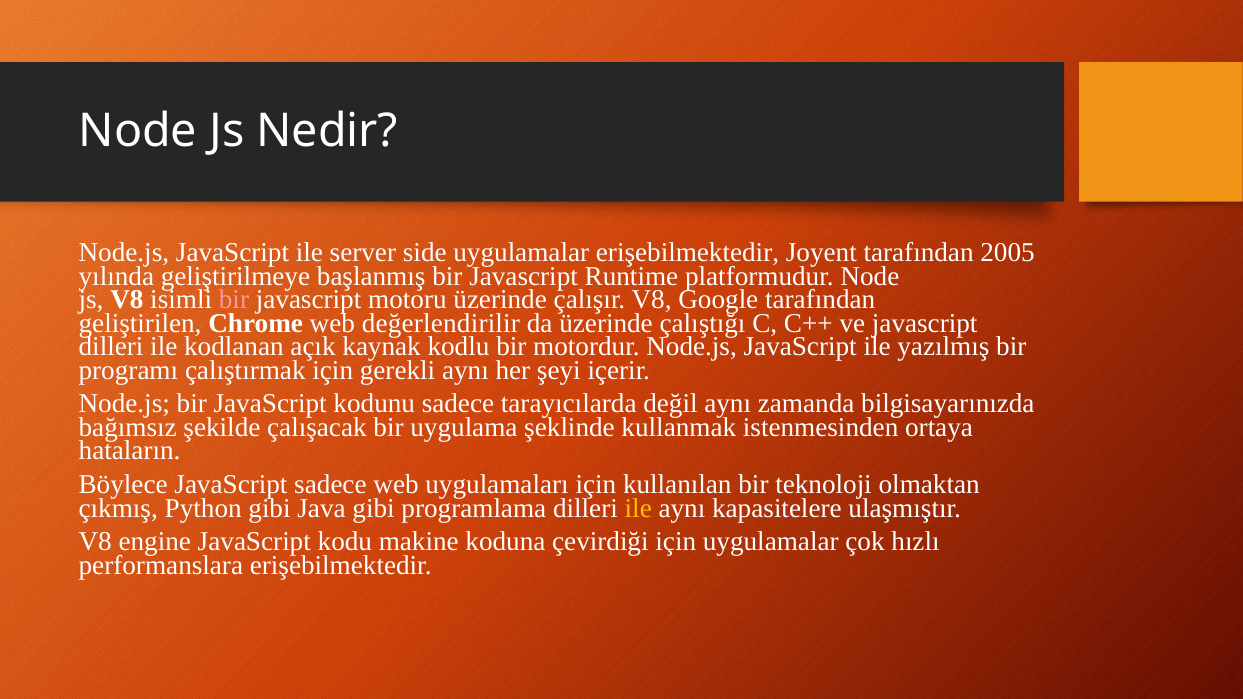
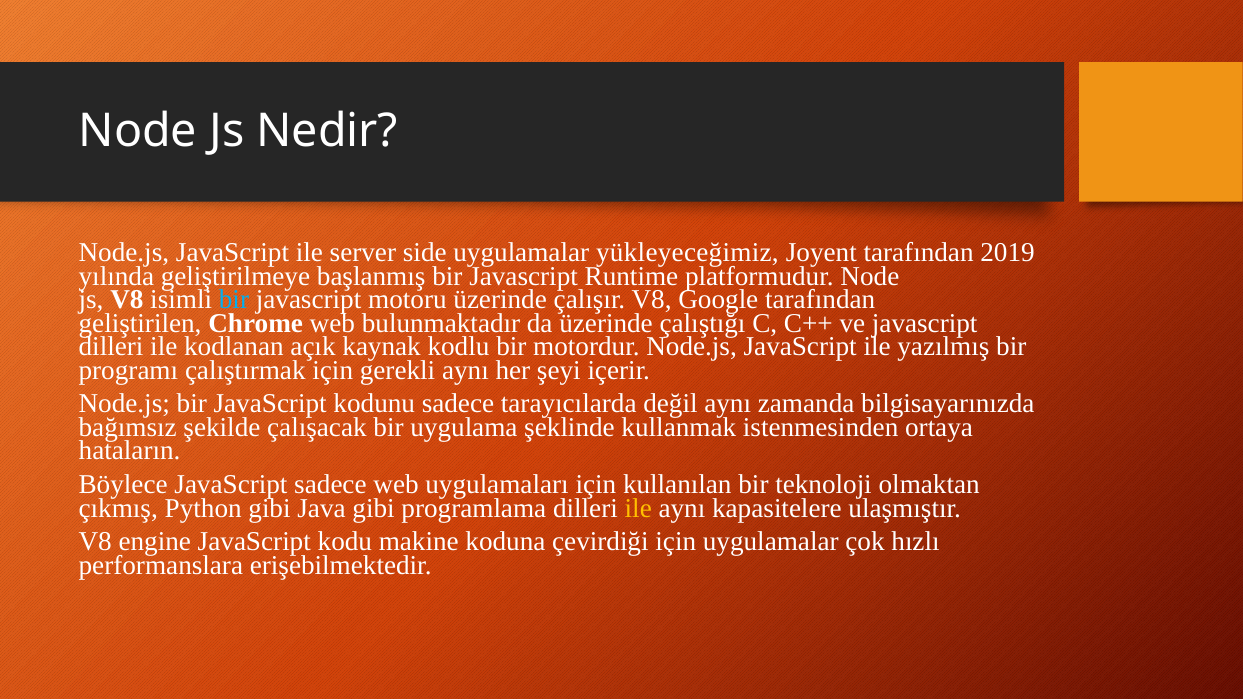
uygulamalar erişebilmektedir: erişebilmektedir -> yükleyeceğimiz
2005: 2005 -> 2019
bir at (234, 300) colour: pink -> light blue
değerlendirilir: değerlendirilir -> bulunmaktadır
